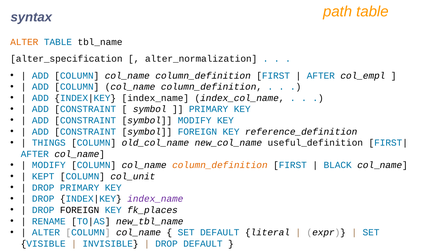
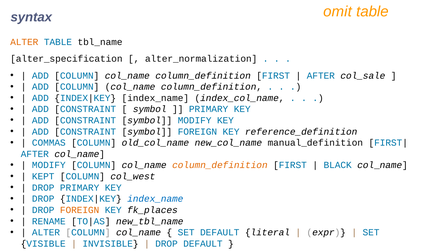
path: path -> omit
col_empl: col_empl -> col_sale
THINGS: THINGS -> COMMAS
useful_definition: useful_definition -> manual_definition
col_unit: col_unit -> col_west
index_name at (155, 199) colour: purple -> blue
FOREIGN at (80, 210) colour: black -> orange
